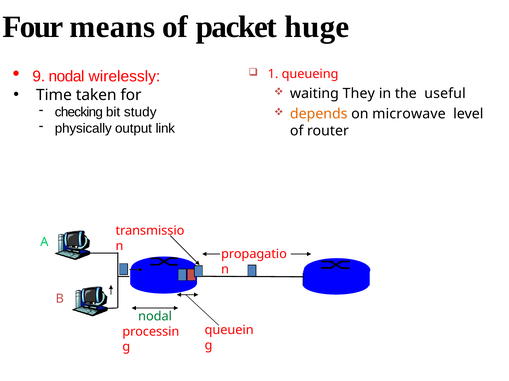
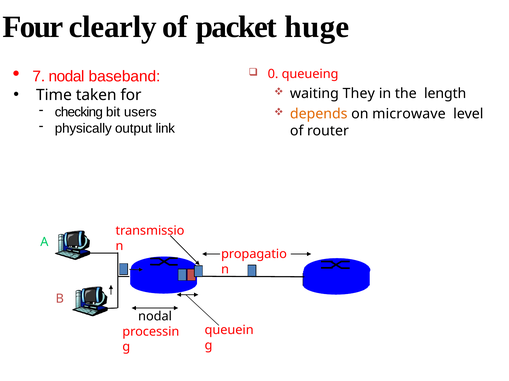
means: means -> clearly
9: 9 -> 7
wirelessly: wirelessly -> baseband
1: 1 -> 0
useful: useful -> length
study: study -> users
nodal at (155, 317) colour: green -> black
